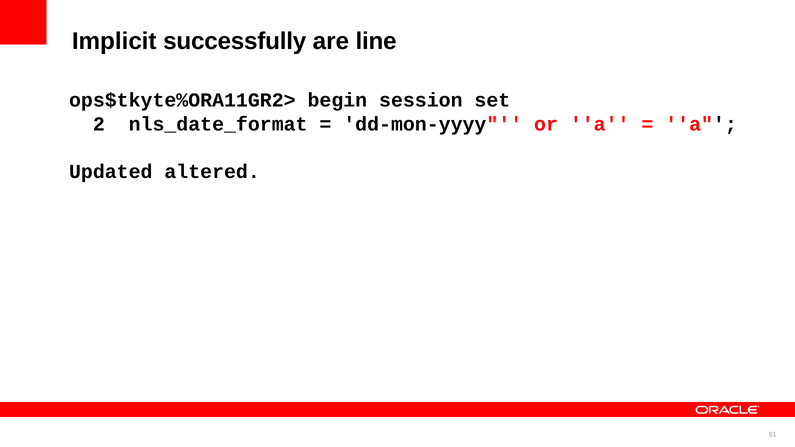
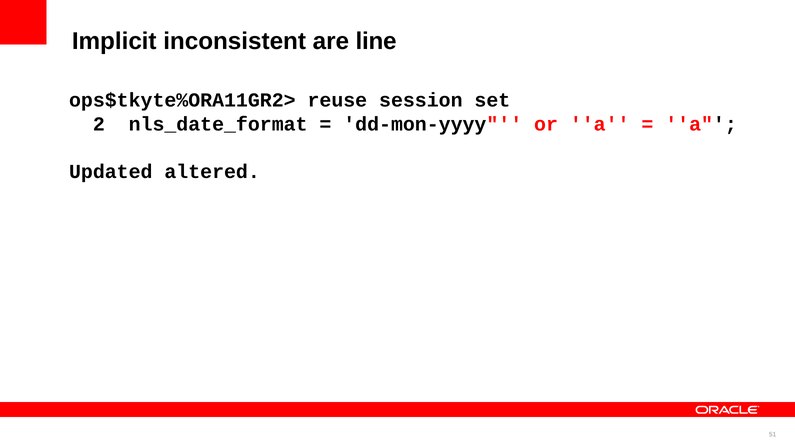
successfully: successfully -> inconsistent
begin: begin -> reuse
